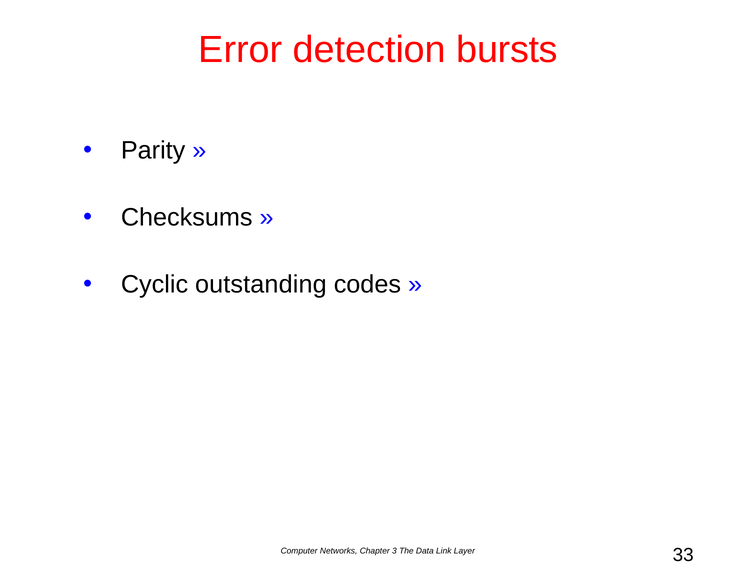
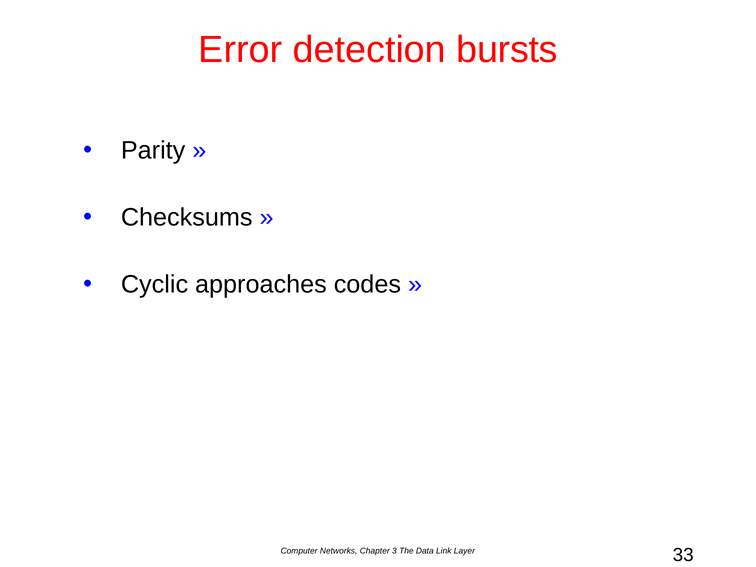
outstanding: outstanding -> approaches
